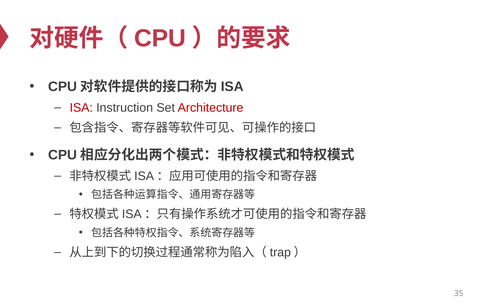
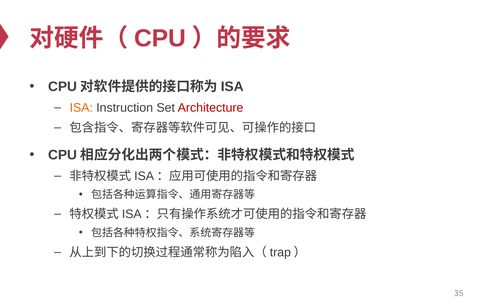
ISA colour: red -> orange
